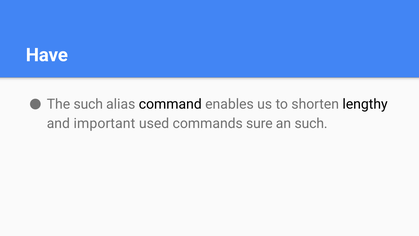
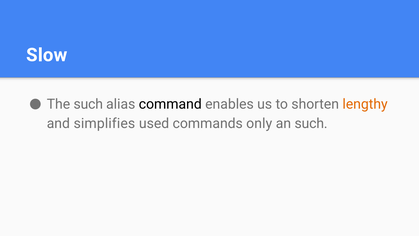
Have: Have -> Slow
lengthy colour: black -> orange
important: important -> simplifies
sure: sure -> only
